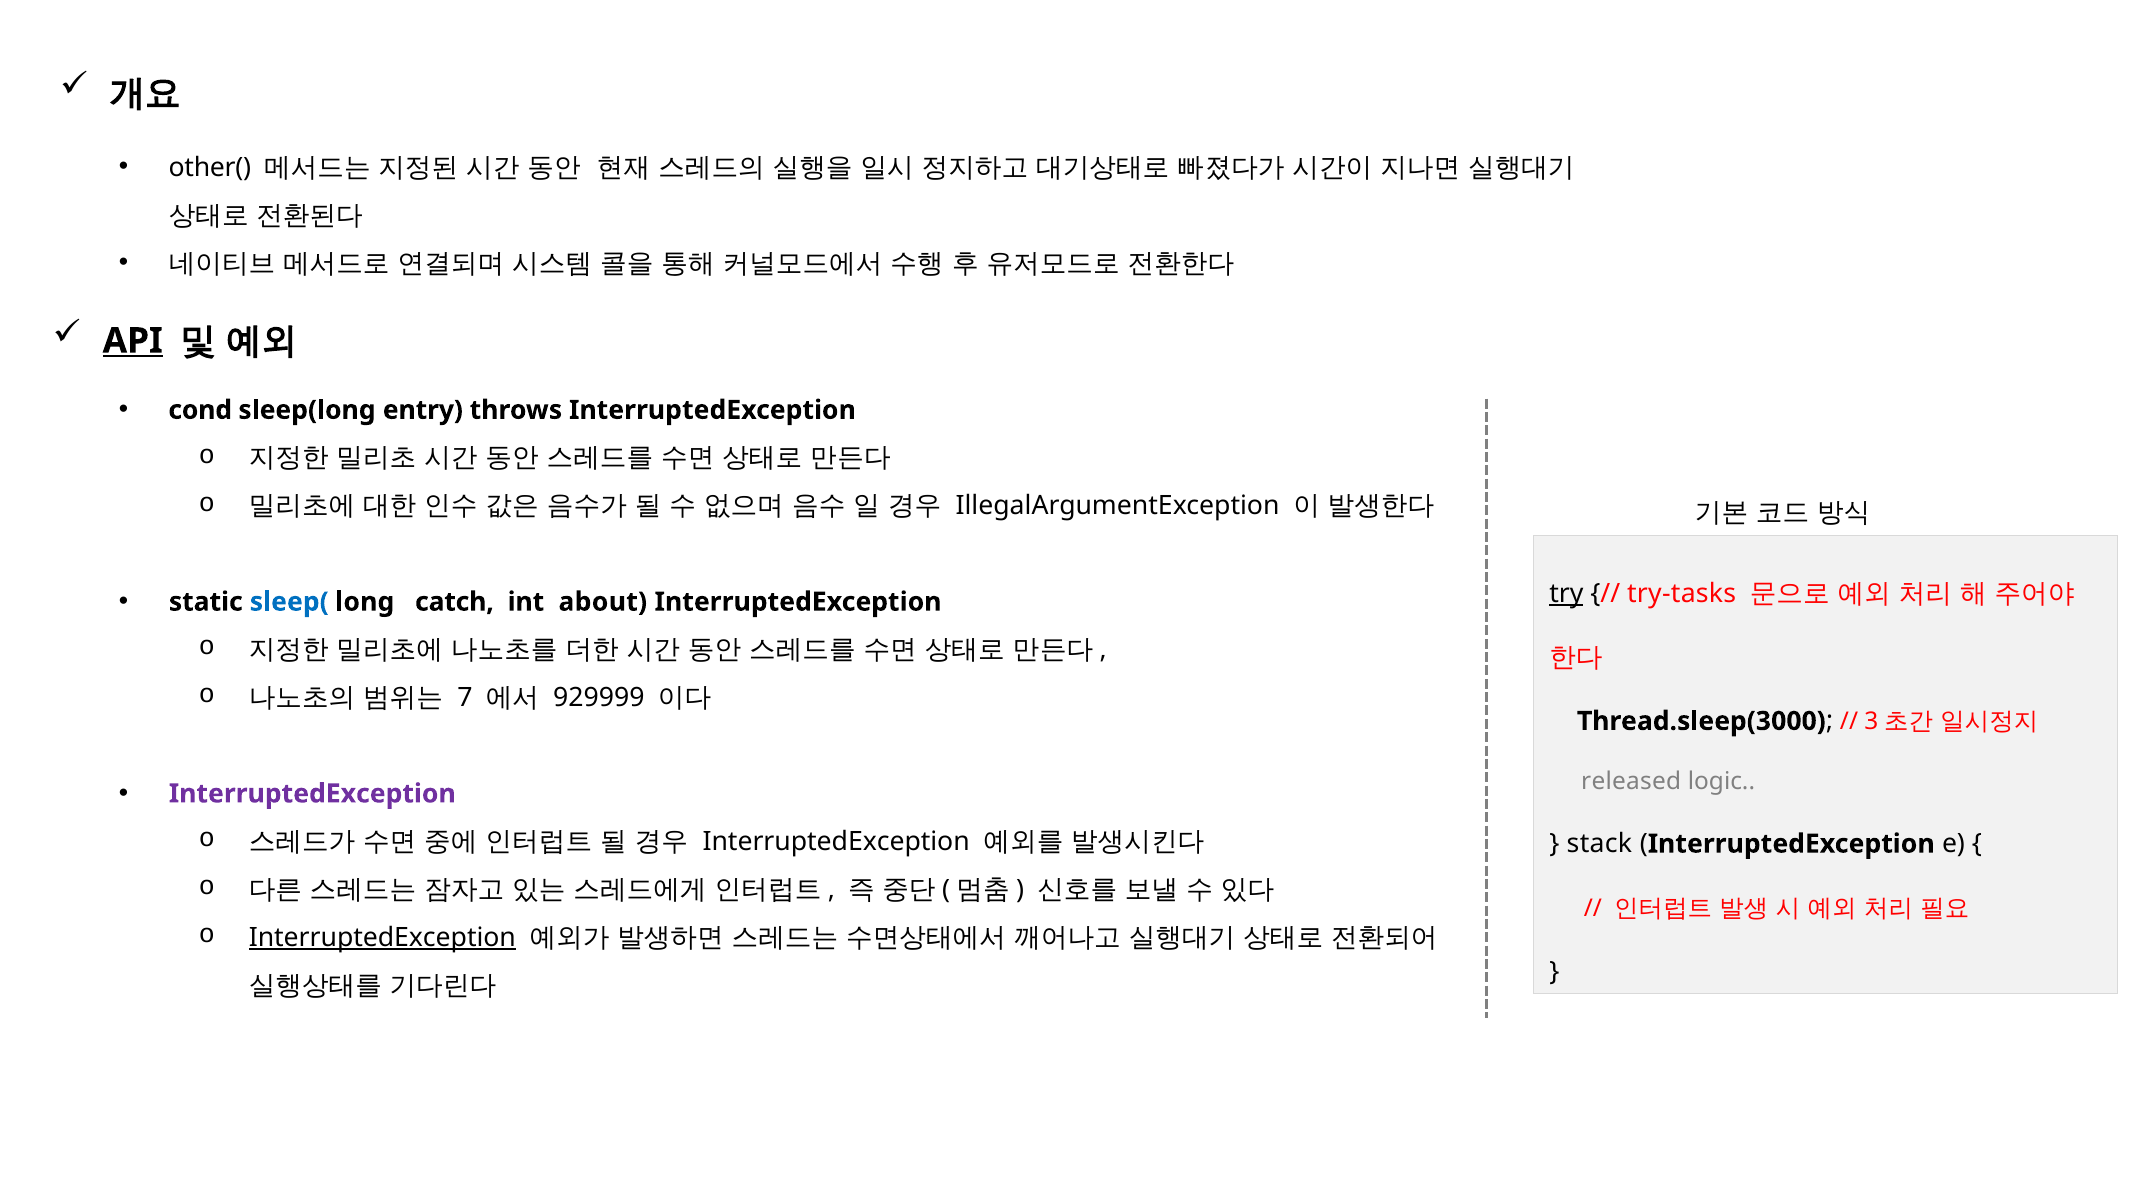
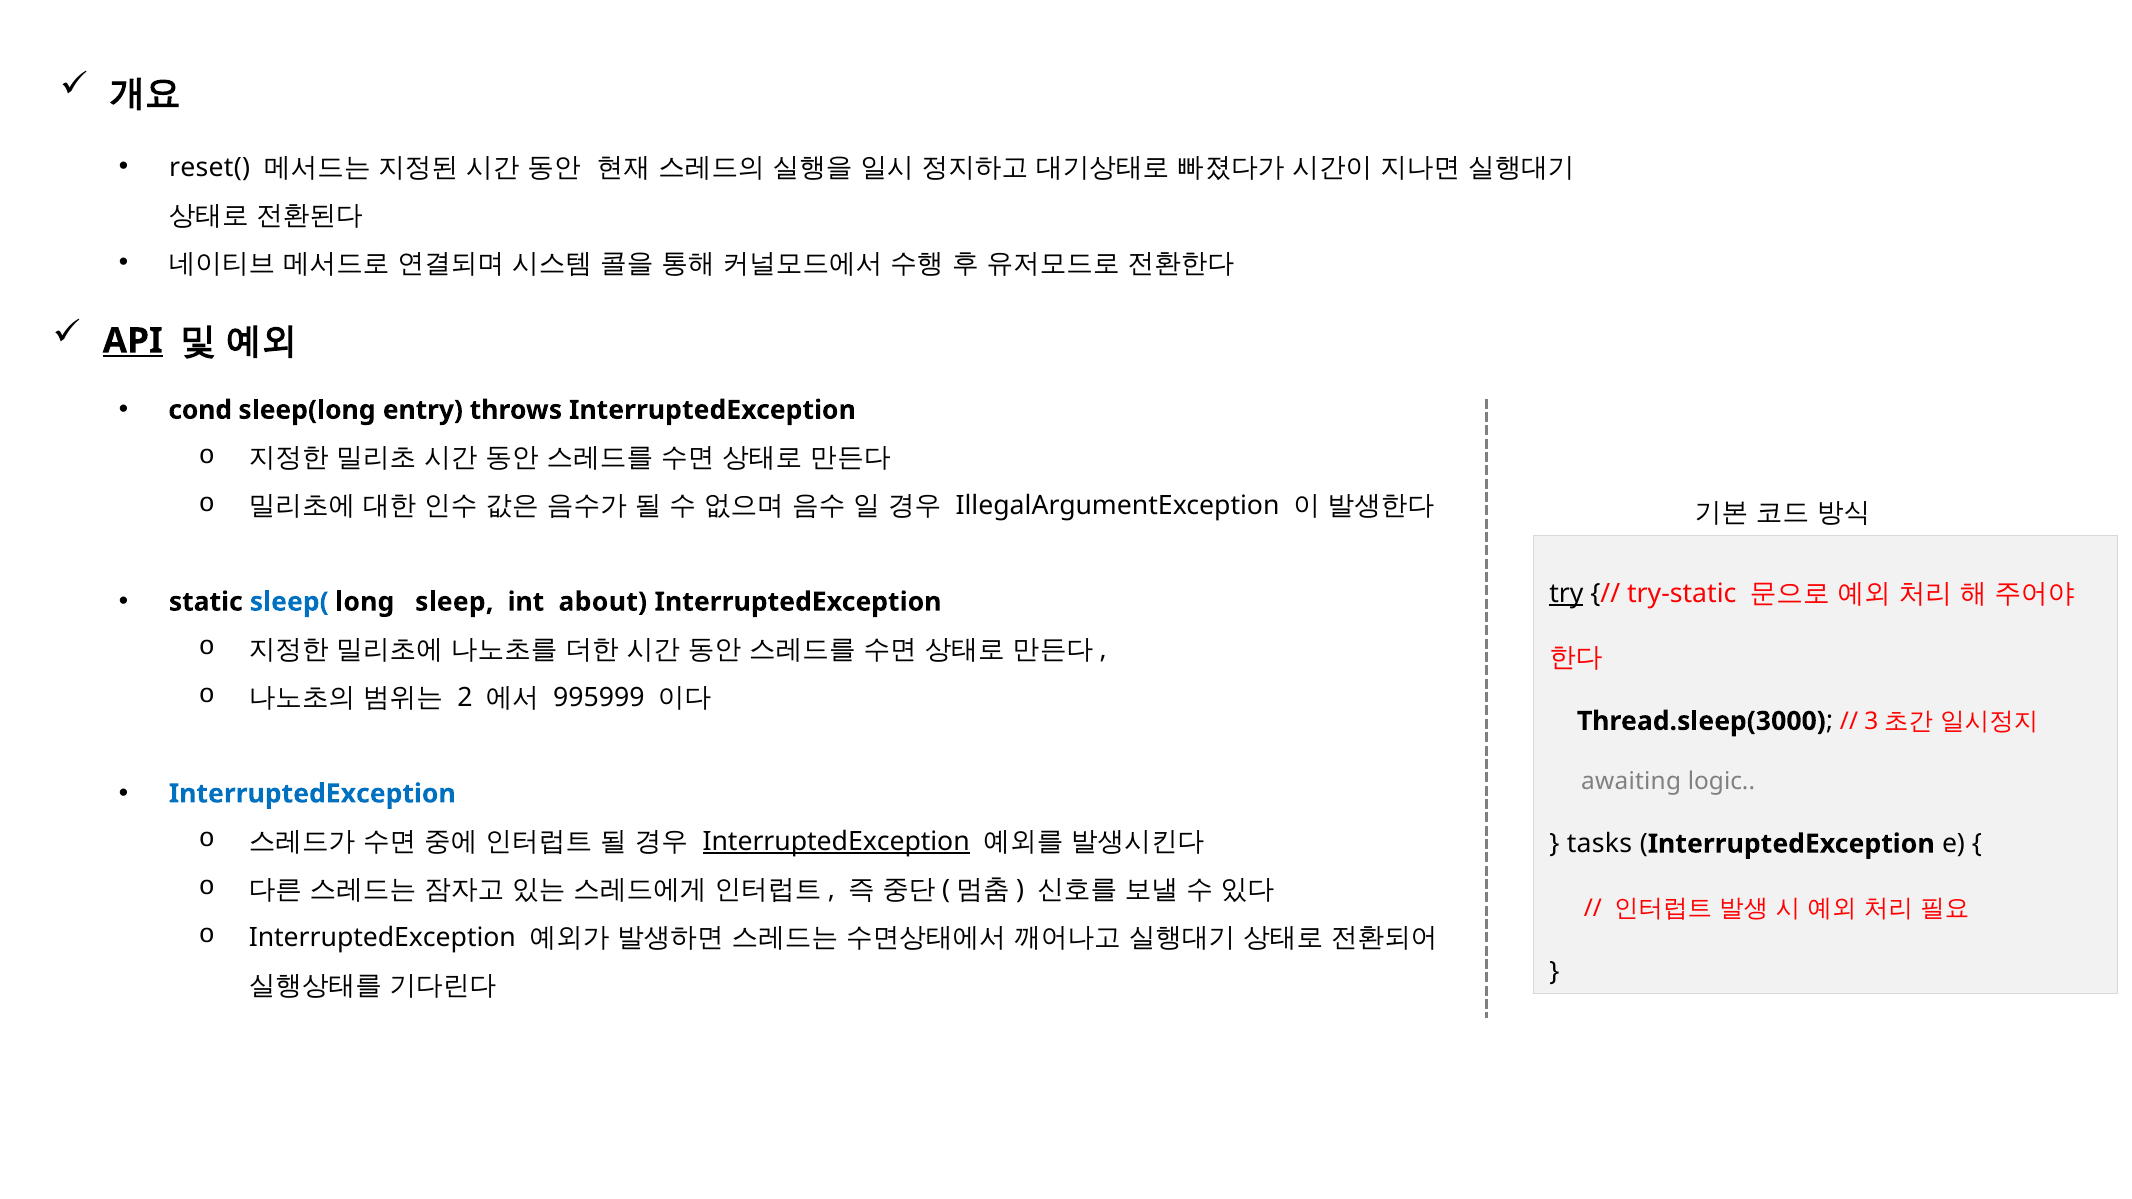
other(: other( -> reset(
try-tasks: try-tasks -> try-static
catch: catch -> sleep
7: 7 -> 2
929999: 929999 -> 995999
released: released -> awaiting
InterruptedException at (312, 794) colour: purple -> blue
InterruptedException at (836, 842) underline: none -> present
stack: stack -> tasks
InterruptedException at (382, 938) underline: present -> none
